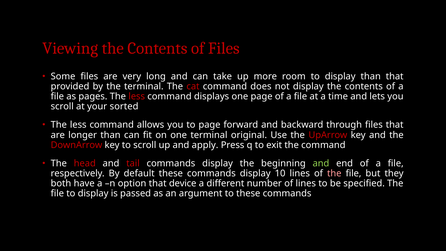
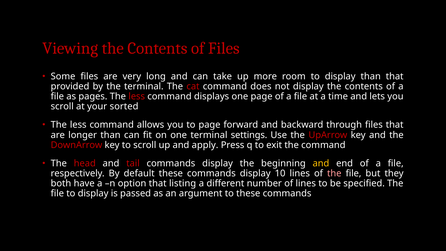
original: original -> settings
and at (321, 163) colour: light green -> yellow
device: device -> listing
